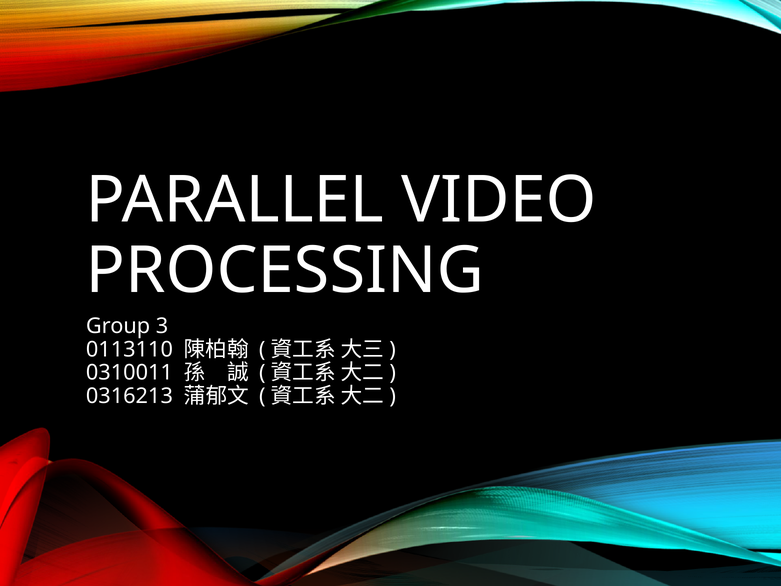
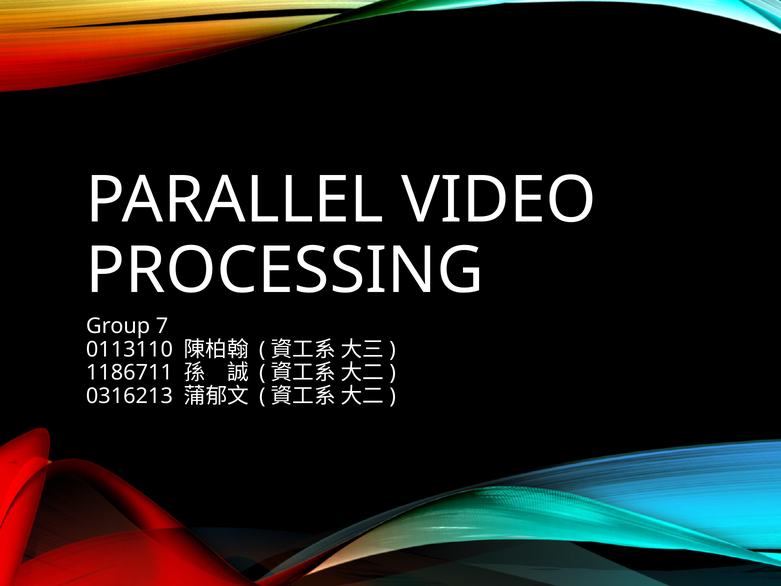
3: 3 -> 7
0310011: 0310011 -> 1186711
